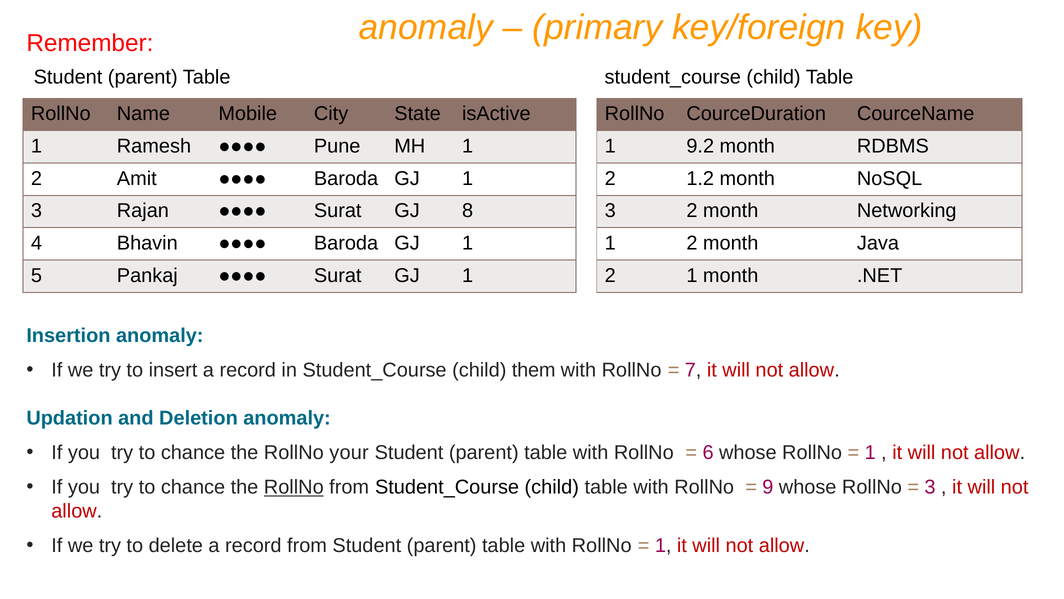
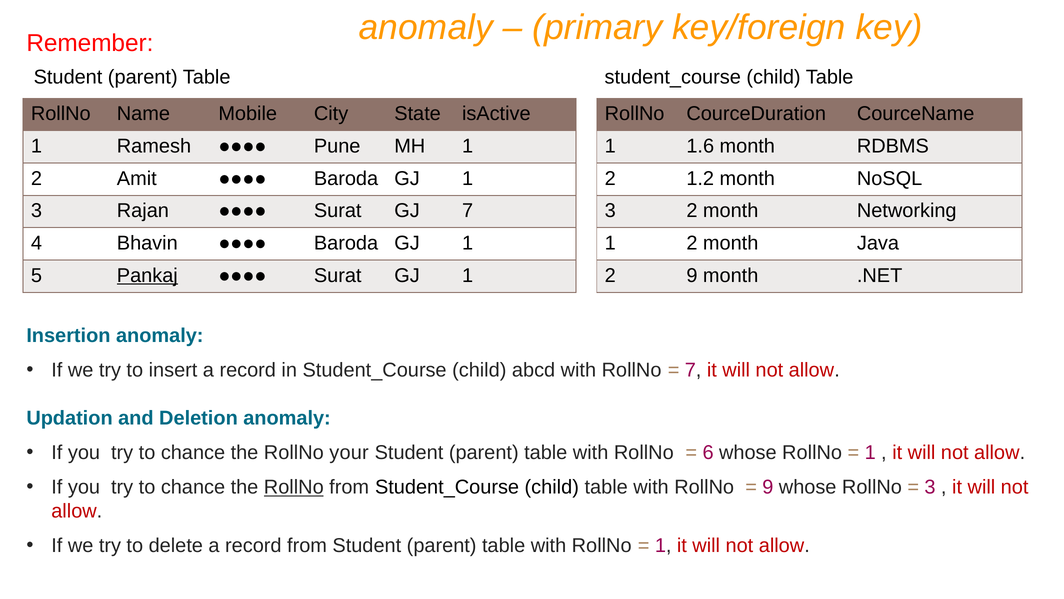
9.2: 9.2 -> 1.6
GJ 8: 8 -> 7
Pankaj underline: none -> present
2 1: 1 -> 9
them: them -> abcd
